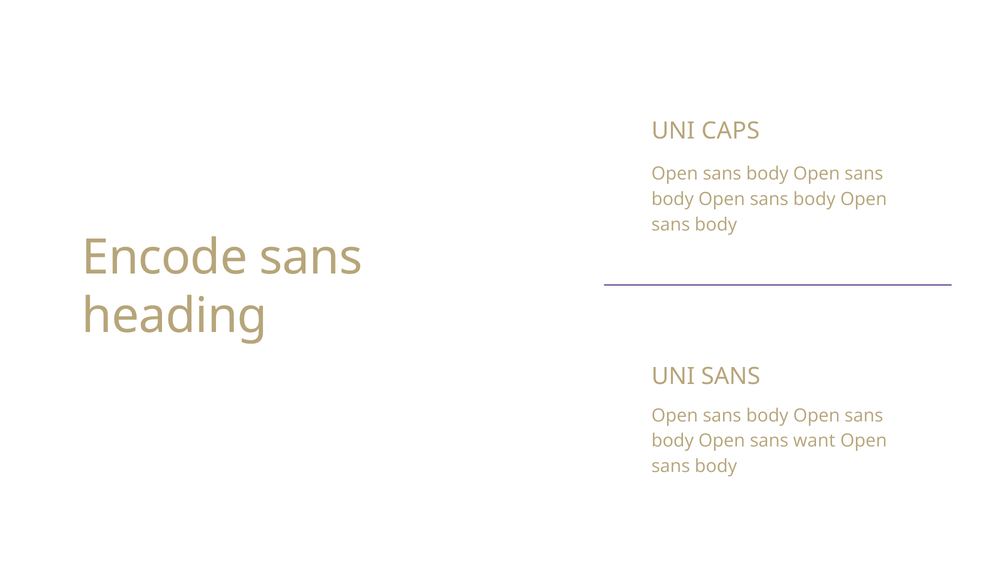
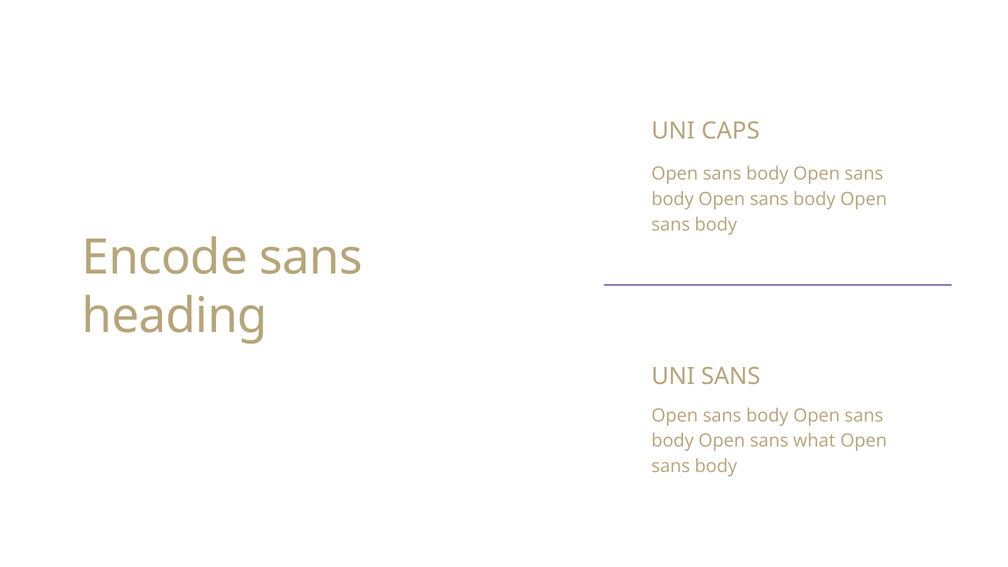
want: want -> what
